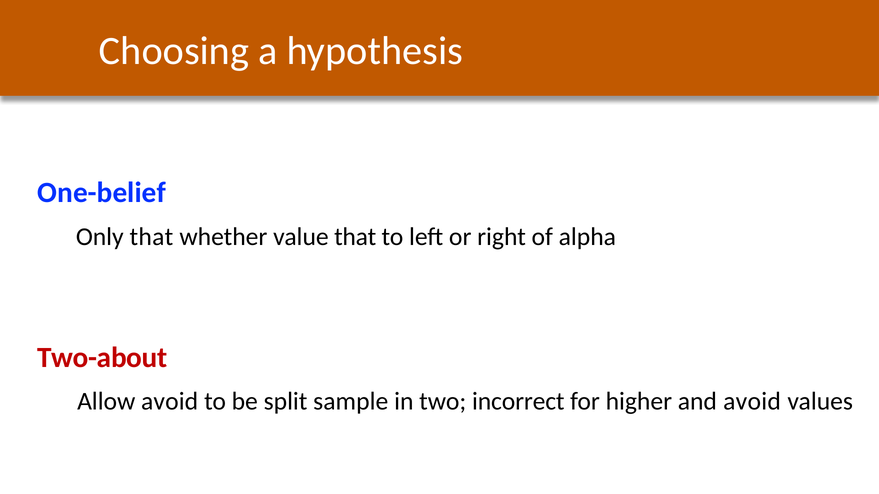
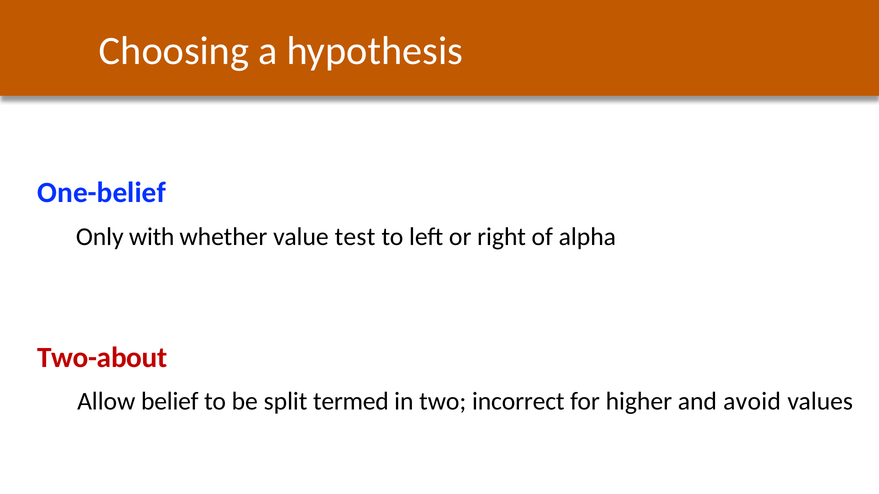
Only that: that -> with
value that: that -> test
Allow avoid: avoid -> belief
sample: sample -> termed
